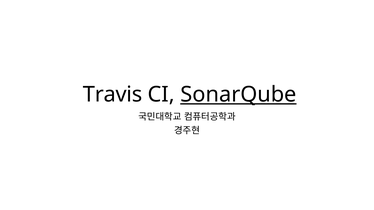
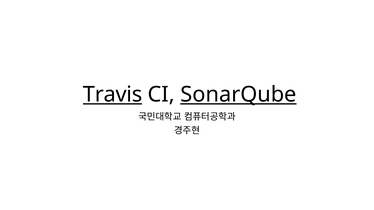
Travis underline: none -> present
